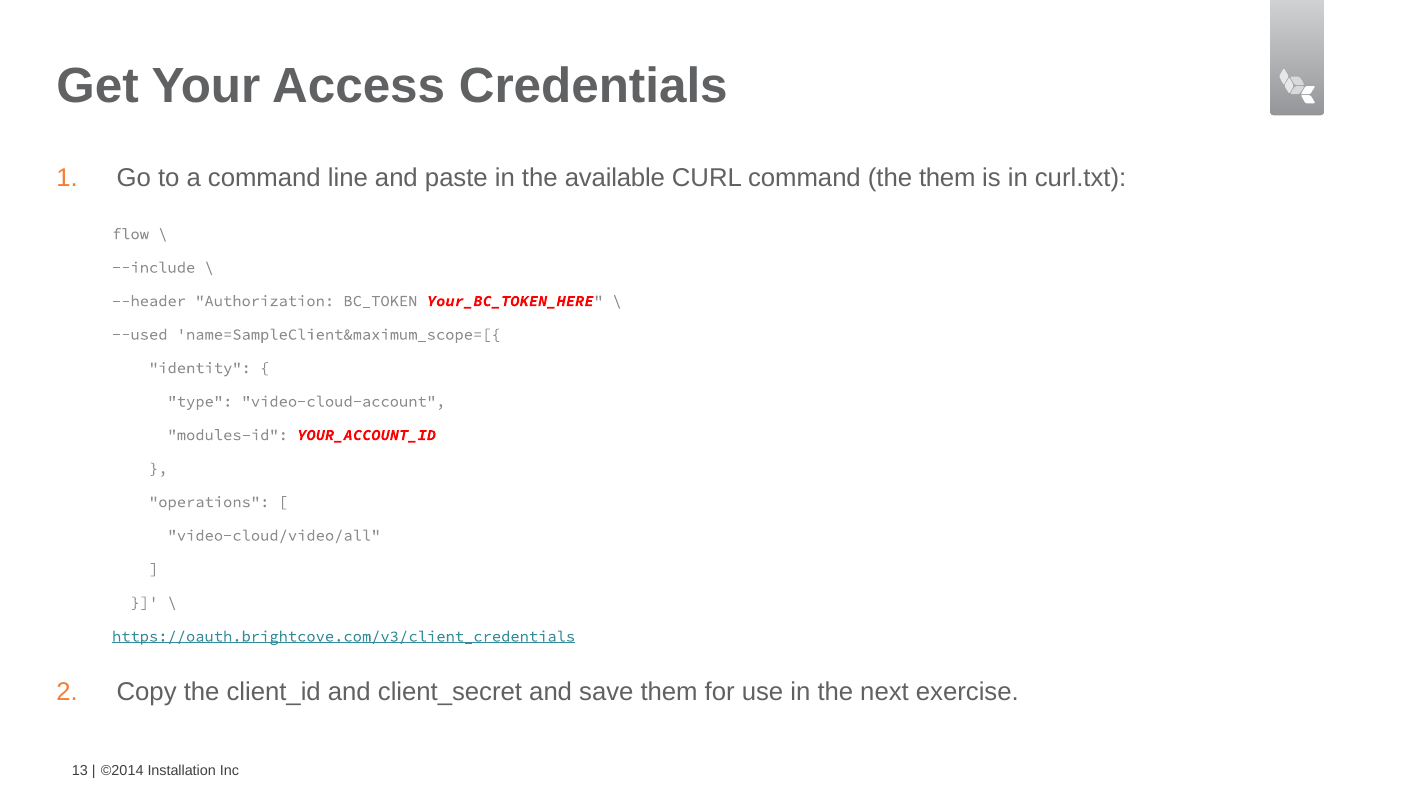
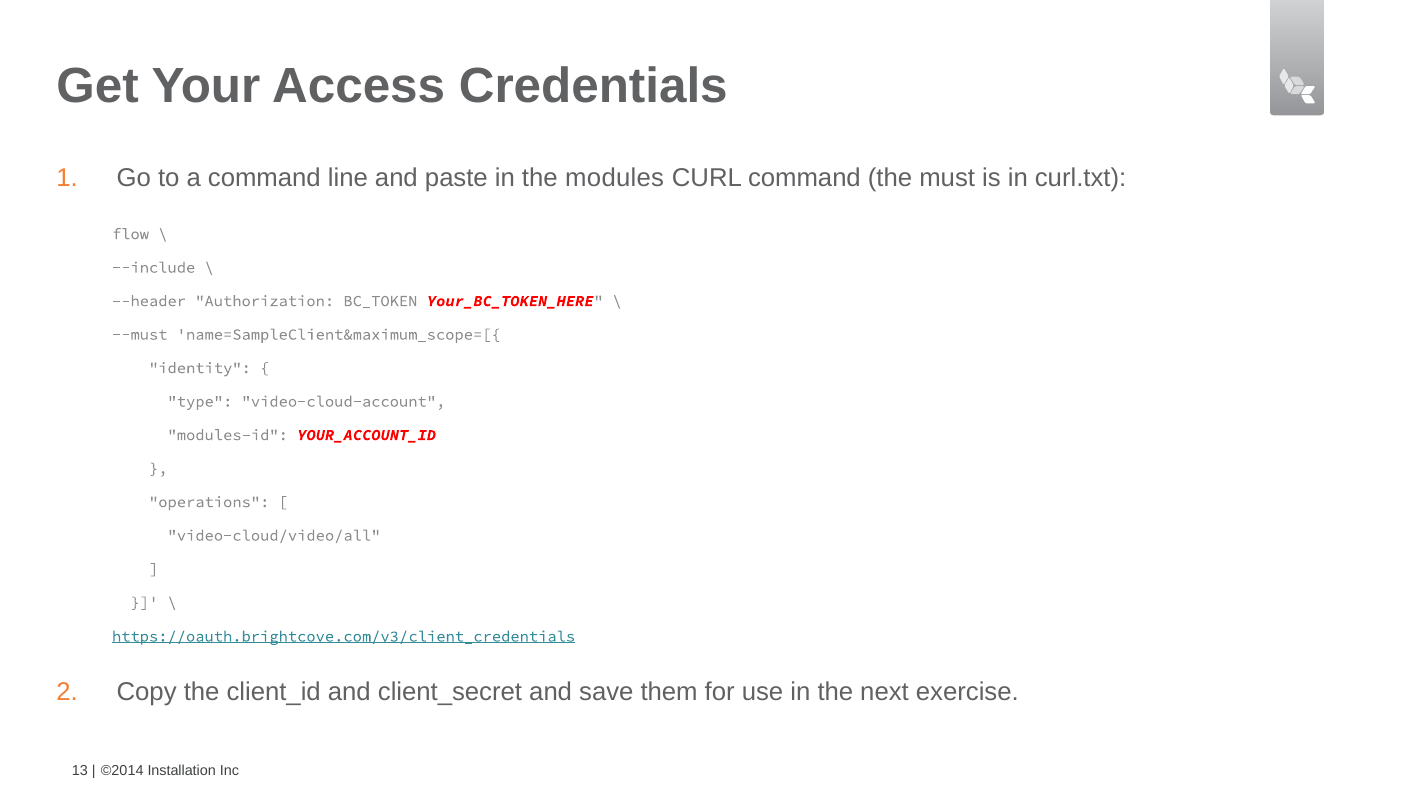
available: available -> modules
the them: them -> must
--used: --used -> --must
